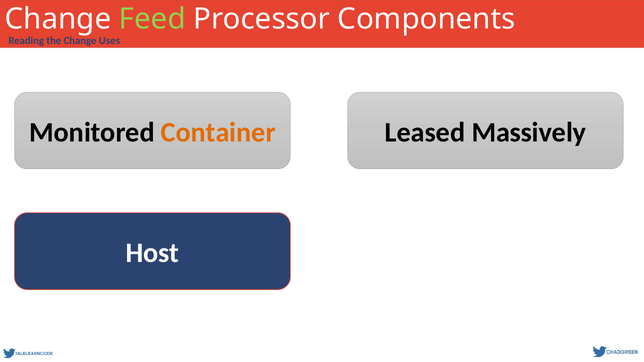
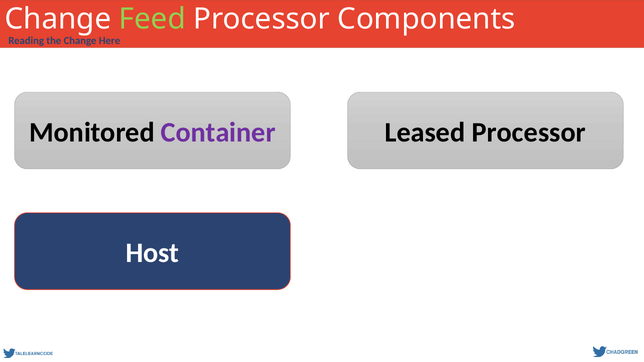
Uses: Uses -> Here
Container colour: orange -> purple
Leased Massively: Massively -> Processor
